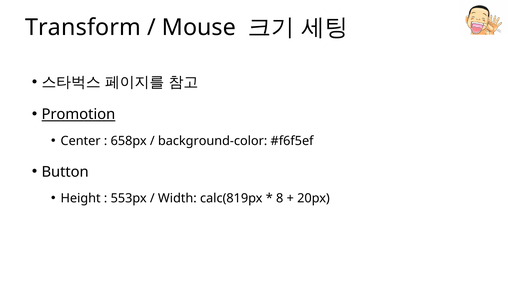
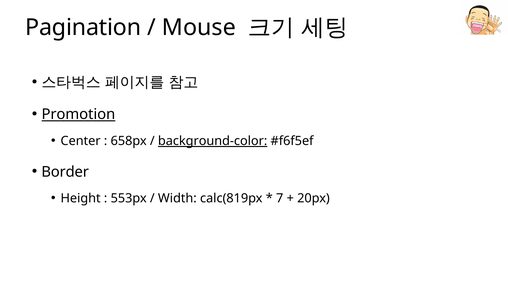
Transform: Transform -> Pagination
background-color underline: none -> present
Button: Button -> Border
8: 8 -> 7
